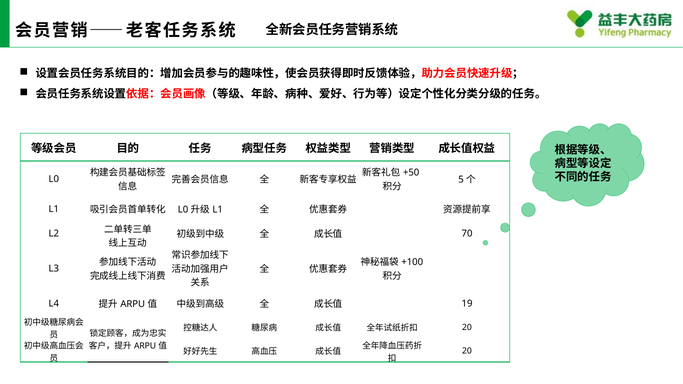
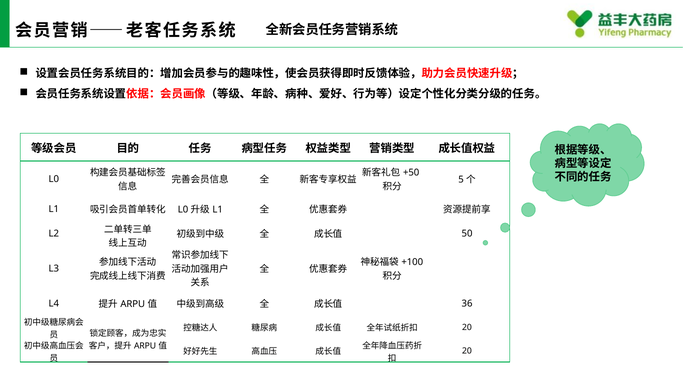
70: 70 -> 50
19: 19 -> 36
